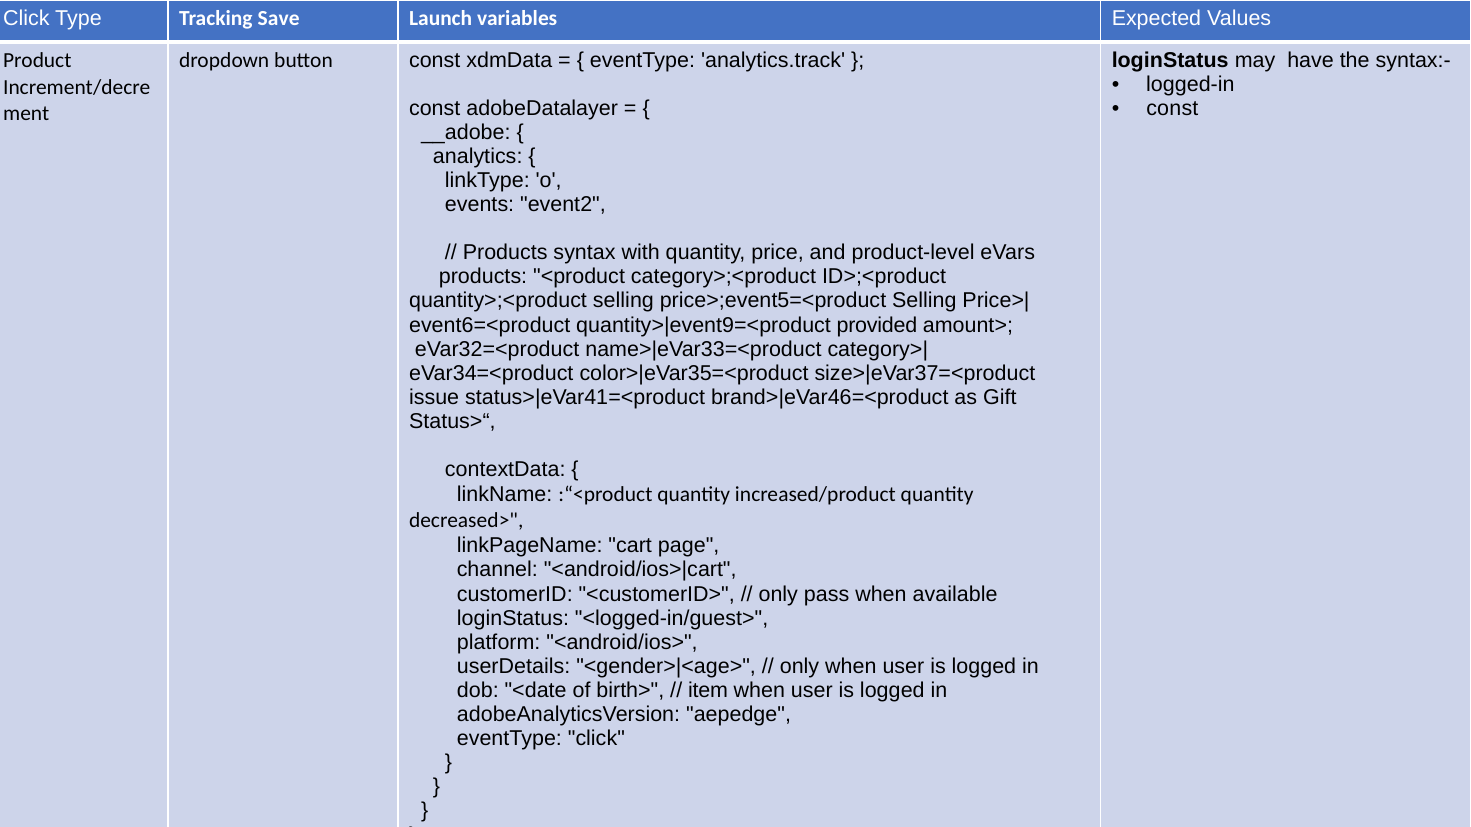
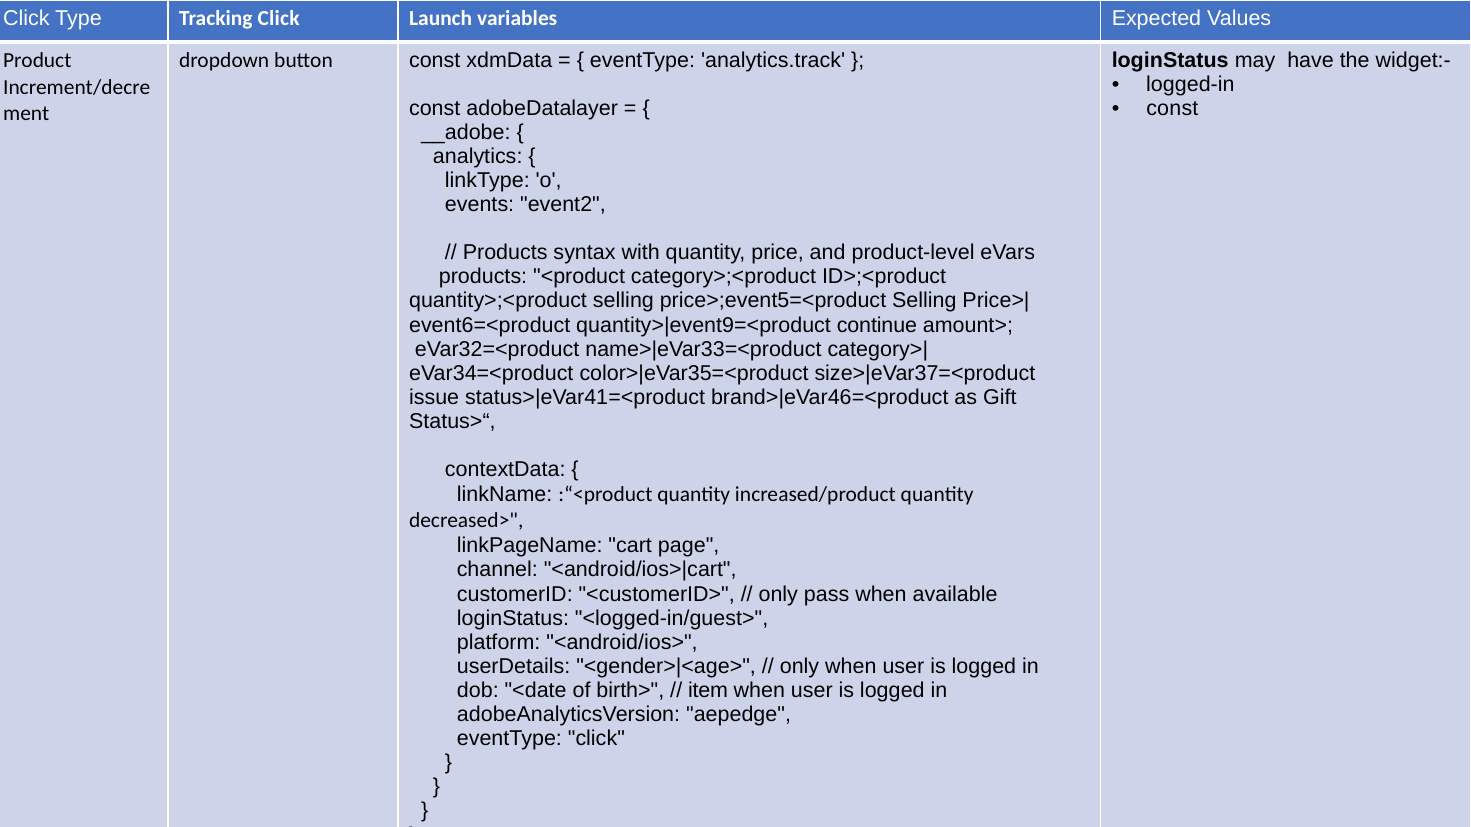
Tracking Save: Save -> Click
syntax:-: syntax:- -> widget:-
provided: provided -> continue
